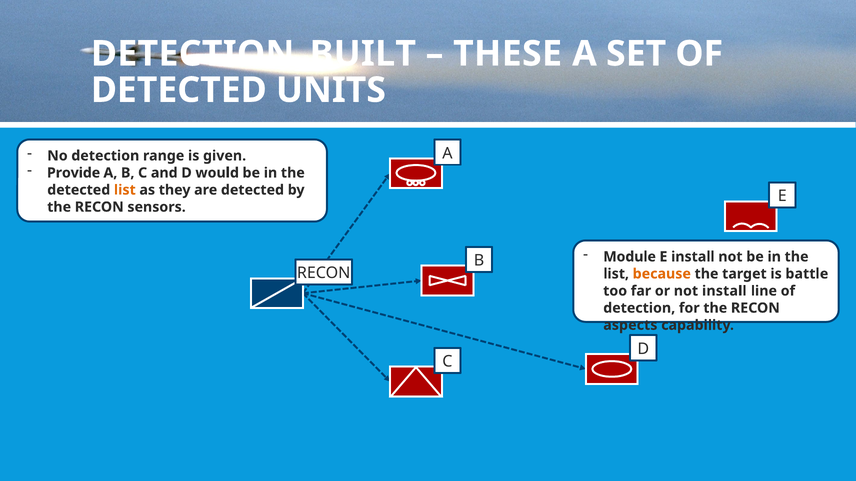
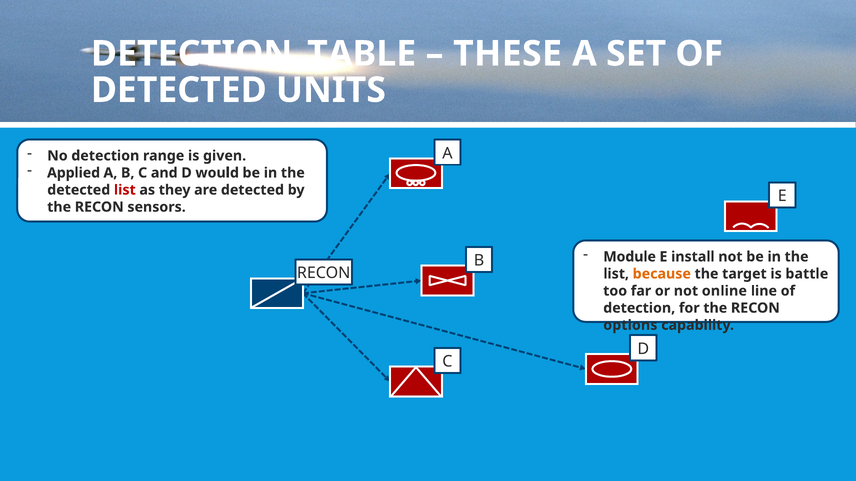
DETECTION_BUILT: DETECTION_BUILT -> DETECTION_TABLE
Provide: Provide -> Applied
list at (125, 190) colour: orange -> red
not install: install -> online
aspects: aspects -> options
